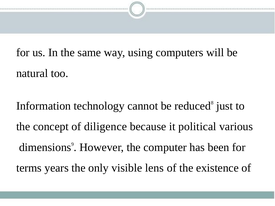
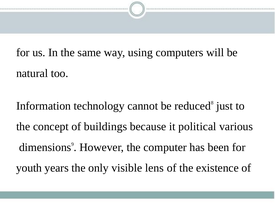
diligence: diligence -> buildings
terms: terms -> youth
